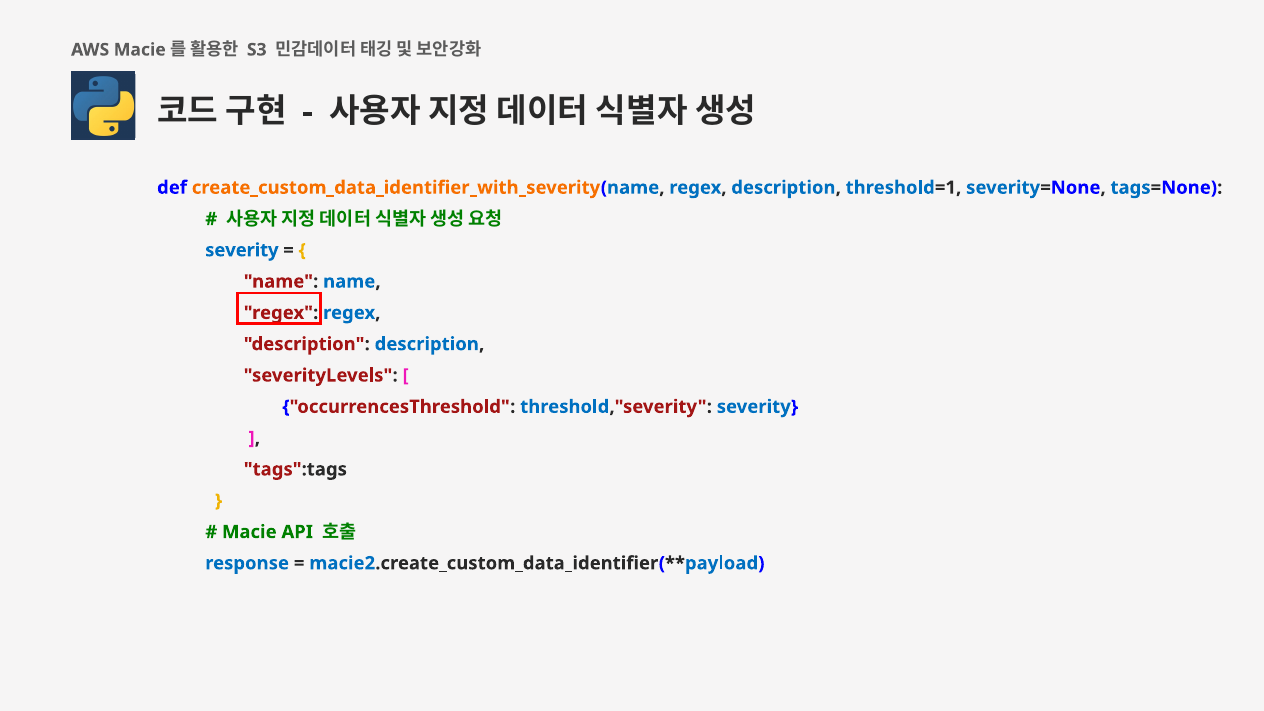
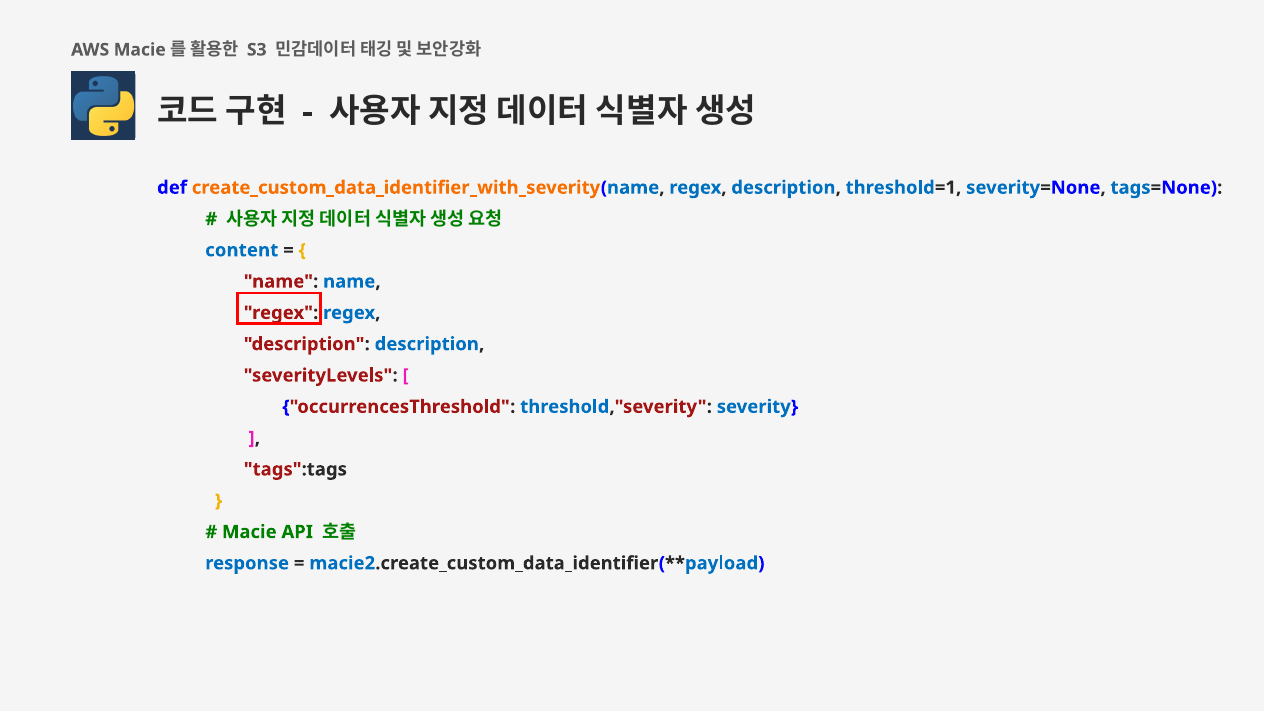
severity at (242, 250): severity -> content
